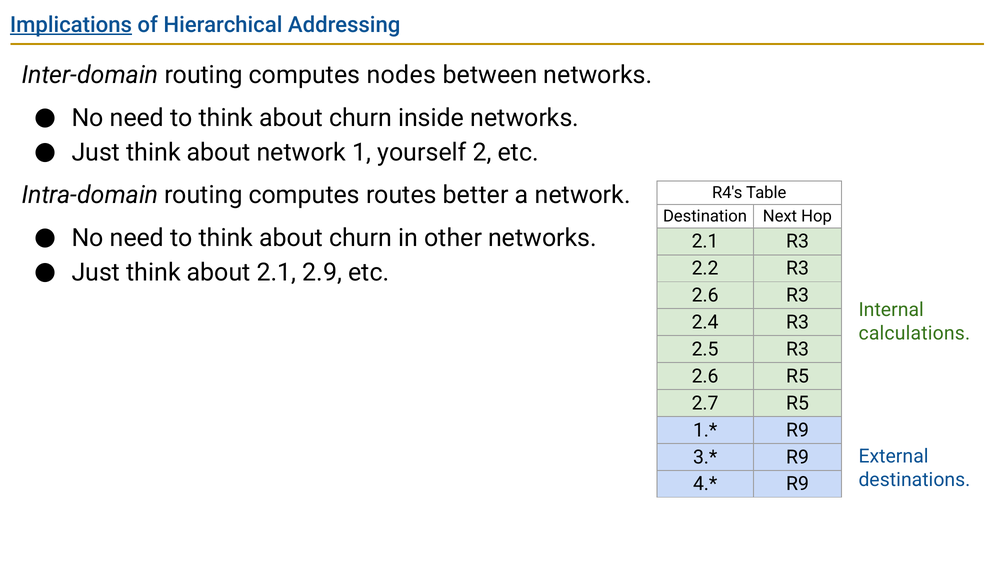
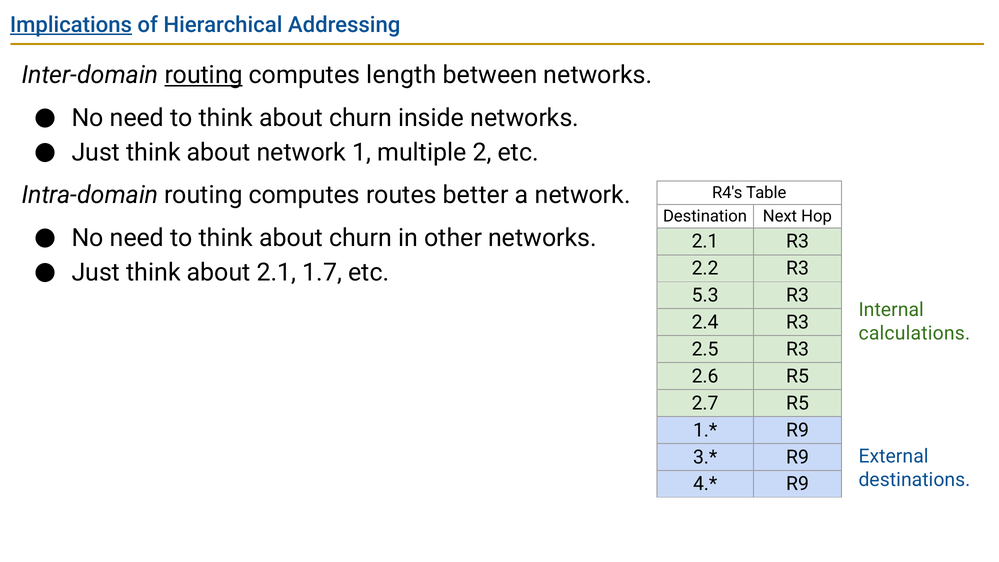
routing at (204, 75) underline: none -> present
nodes: nodes -> length
yourself: yourself -> multiple
2.9: 2.9 -> 1.7
2.6 at (705, 295): 2.6 -> 5.3
